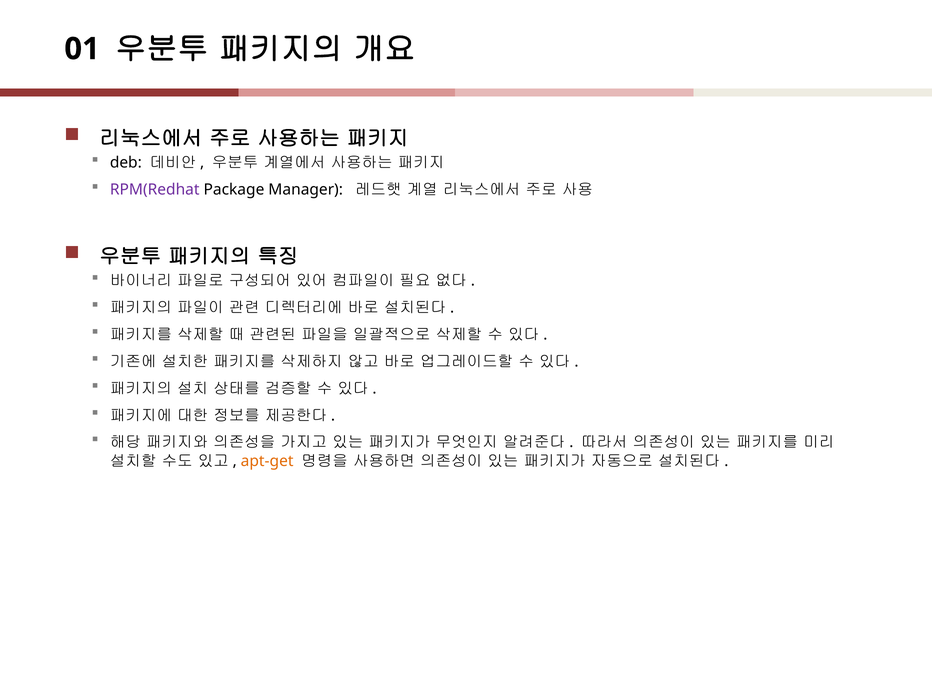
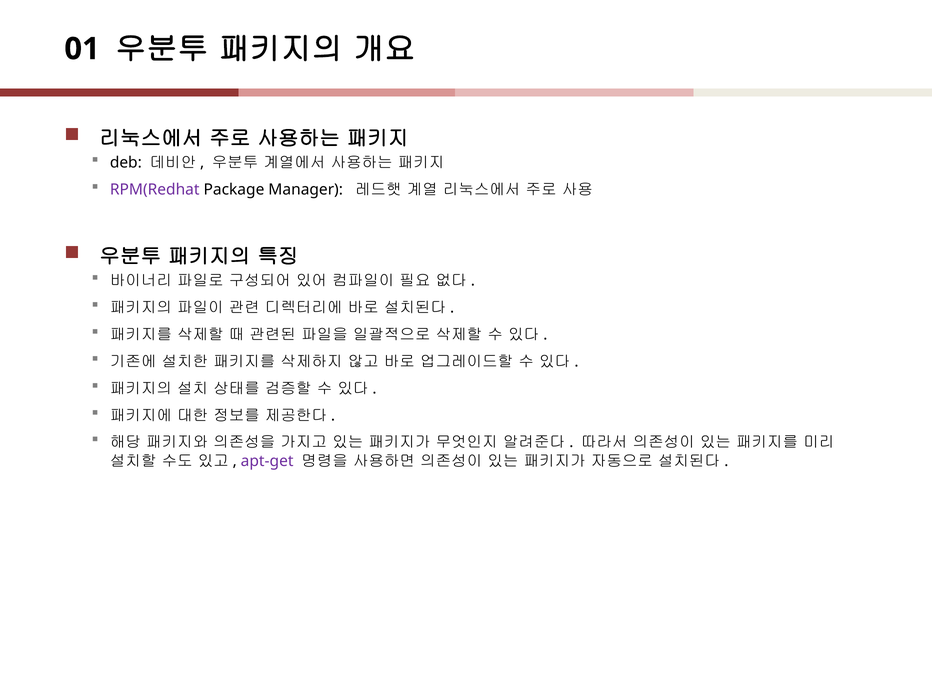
apt-get colour: orange -> purple
